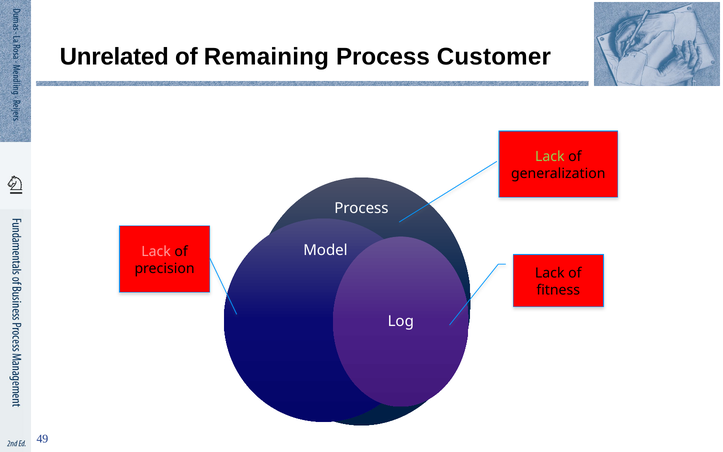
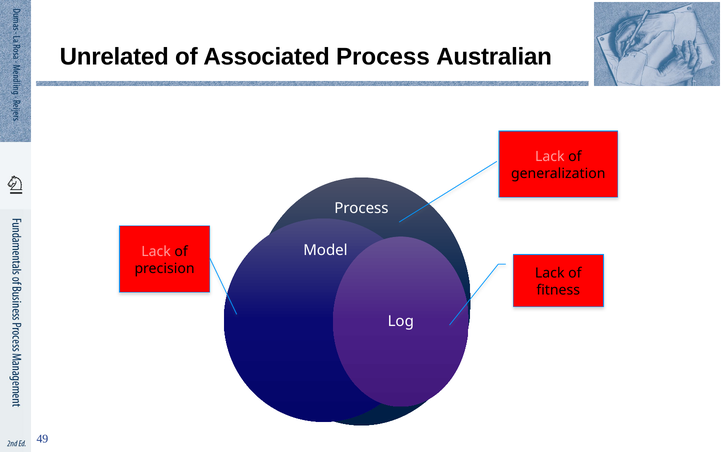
Remaining: Remaining -> Associated
Customer: Customer -> Australian
Lack at (550, 157) colour: light green -> pink
